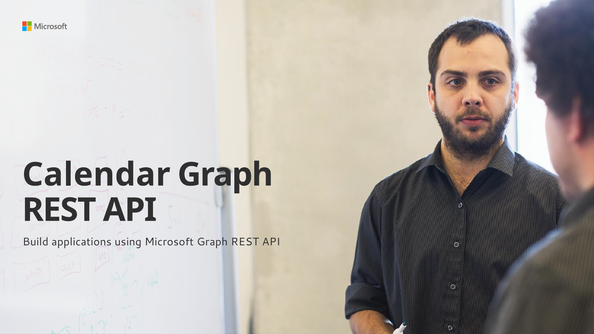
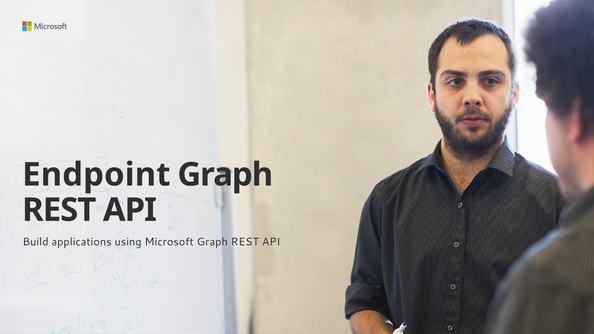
Calendar: Calendar -> Endpoint
